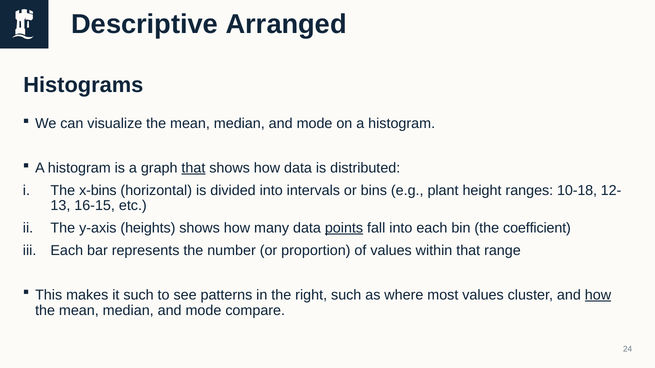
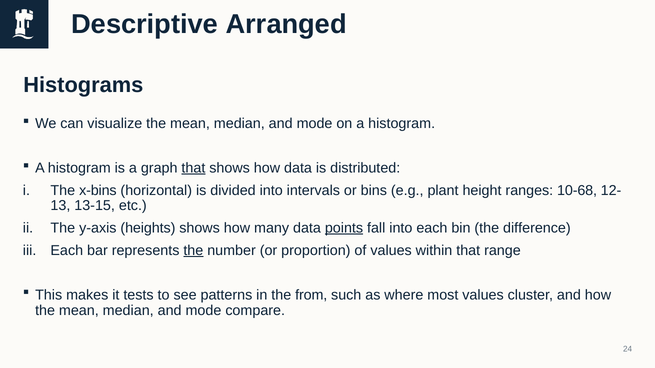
10-18: 10-18 -> 10-68
16-15: 16-15 -> 13-15
coefficient: coefficient -> difference
the at (193, 251) underline: none -> present
it such: such -> tests
right: right -> from
how at (598, 295) underline: present -> none
